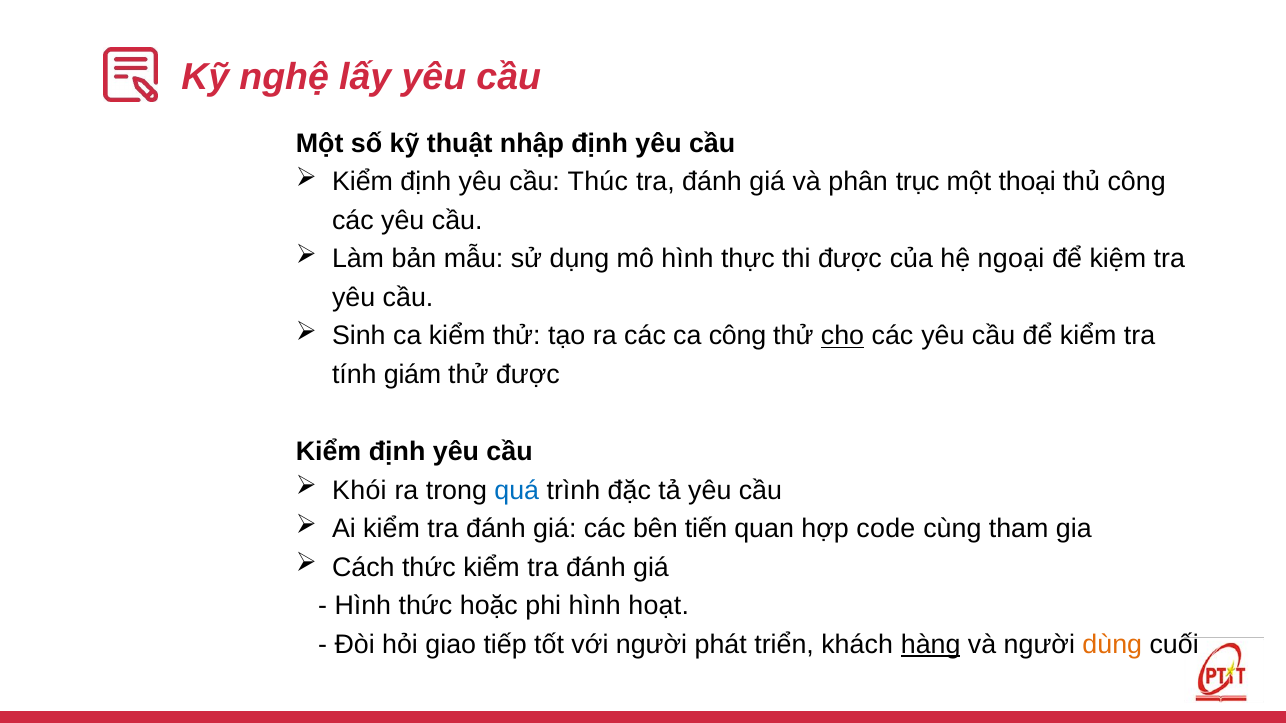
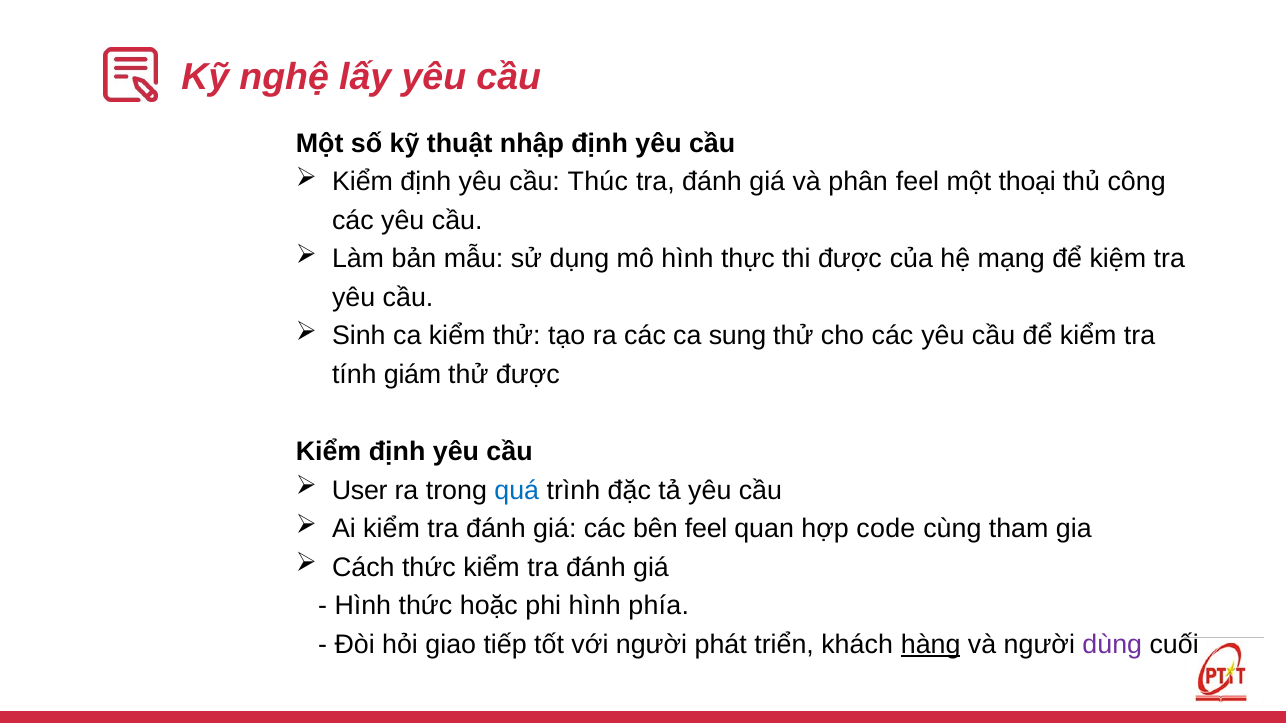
phân trục: trục -> feel
ngoại: ngoại -> mạng
ca công: công -> sung
cho underline: present -> none
Khói: Khói -> User
bên tiến: tiến -> feel
hoạt: hoạt -> phía
dùng colour: orange -> purple
